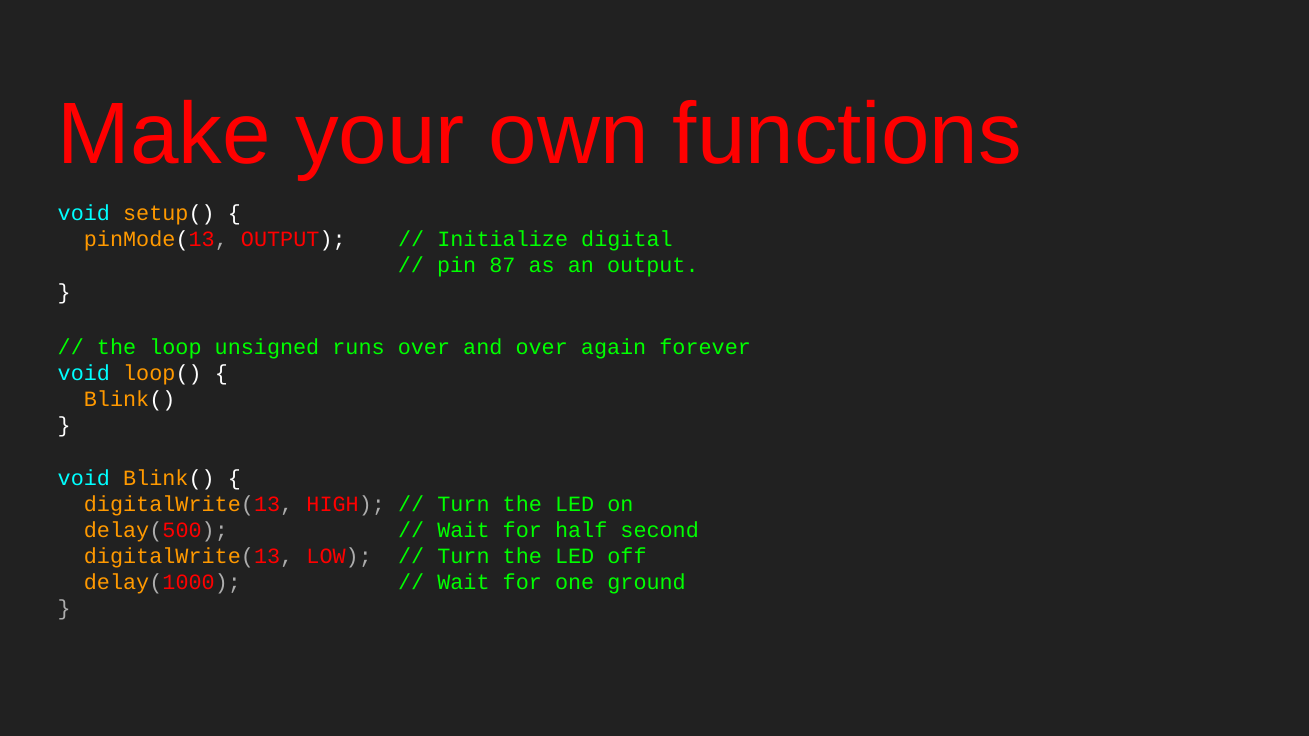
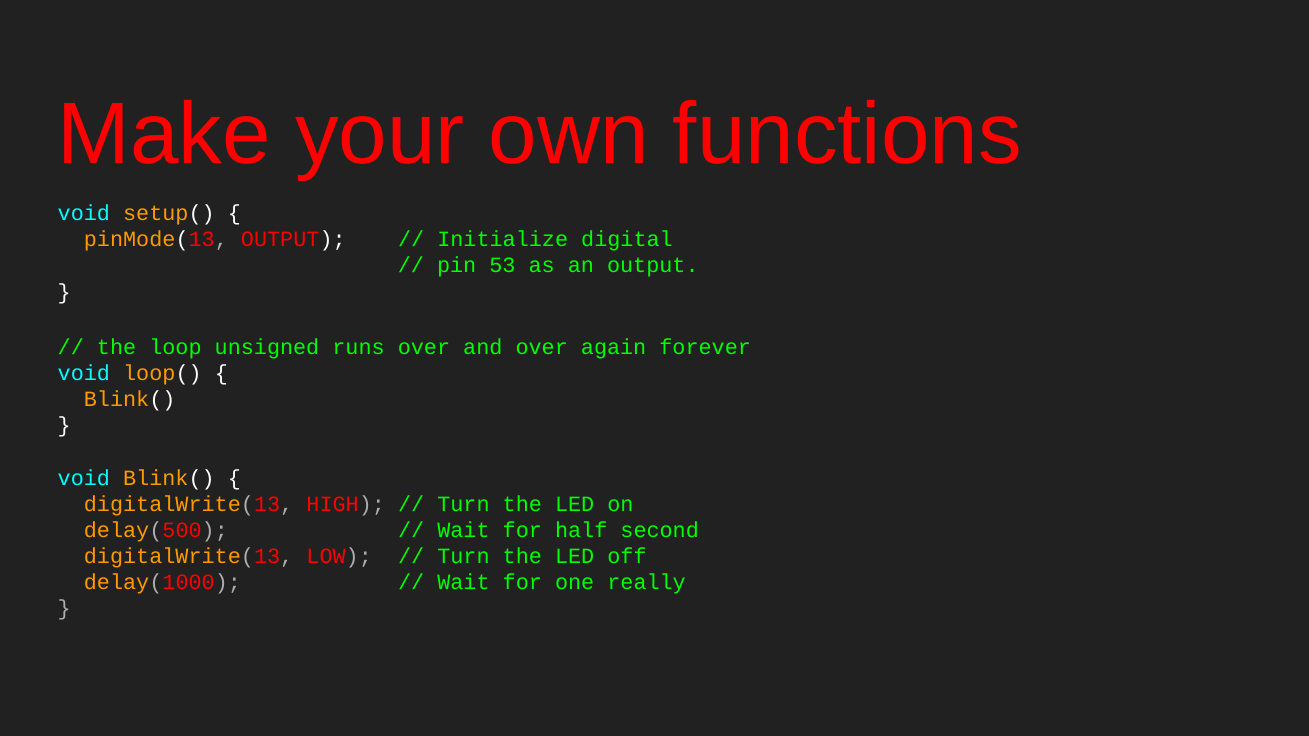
87: 87 -> 53
ground: ground -> really
